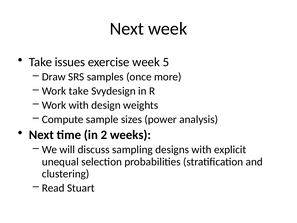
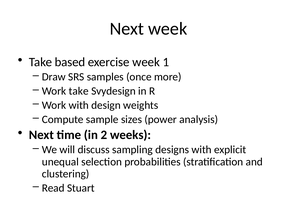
issues: issues -> based
5: 5 -> 1
